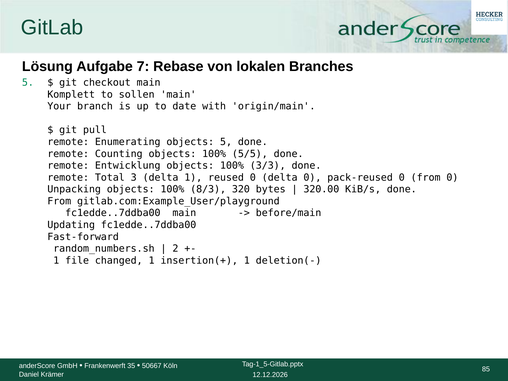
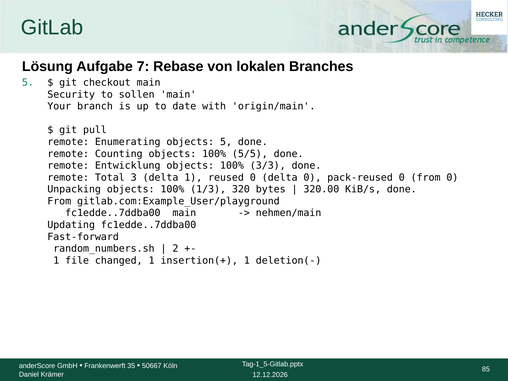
Komplett: Komplett -> Security
8/3: 8/3 -> 1/3
before/main: before/main -> nehmen/main
